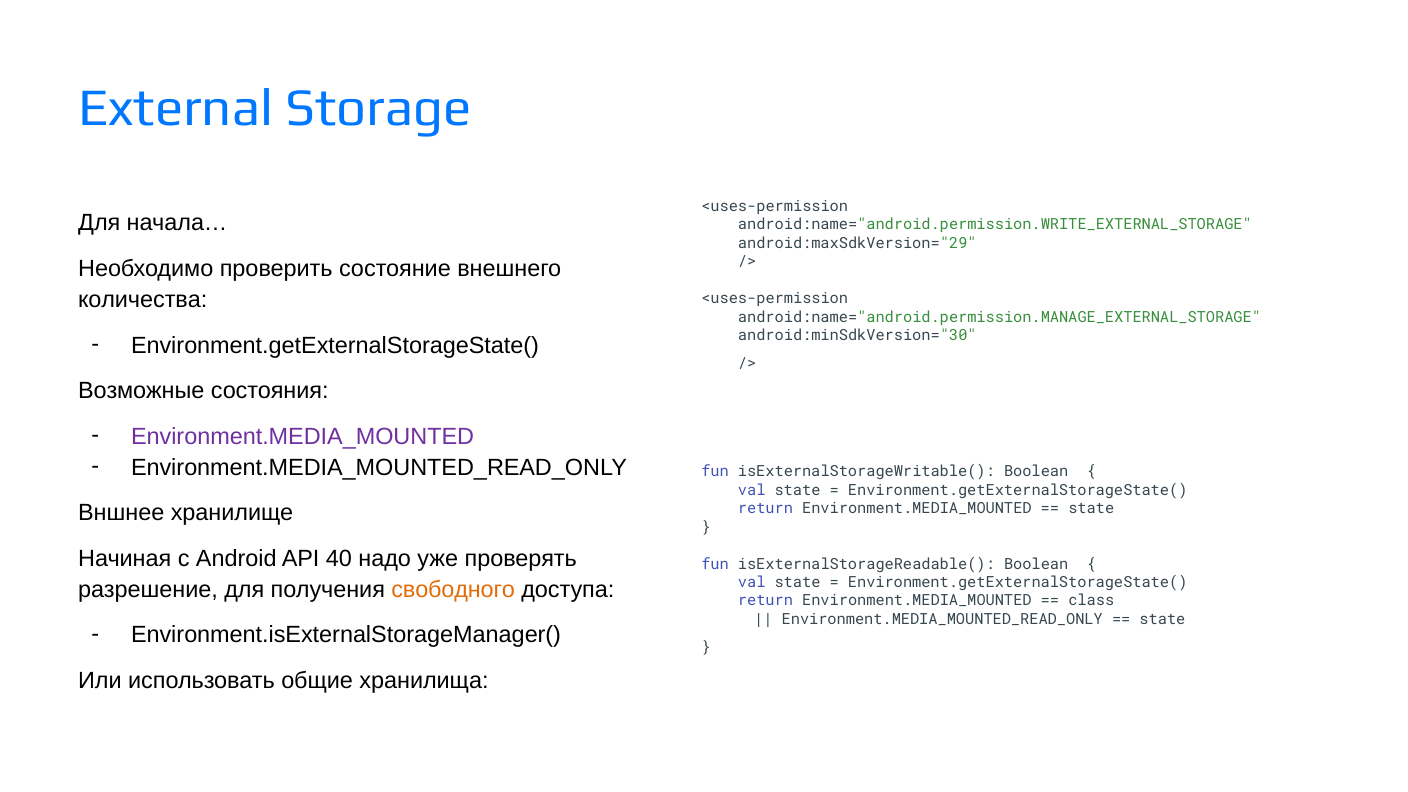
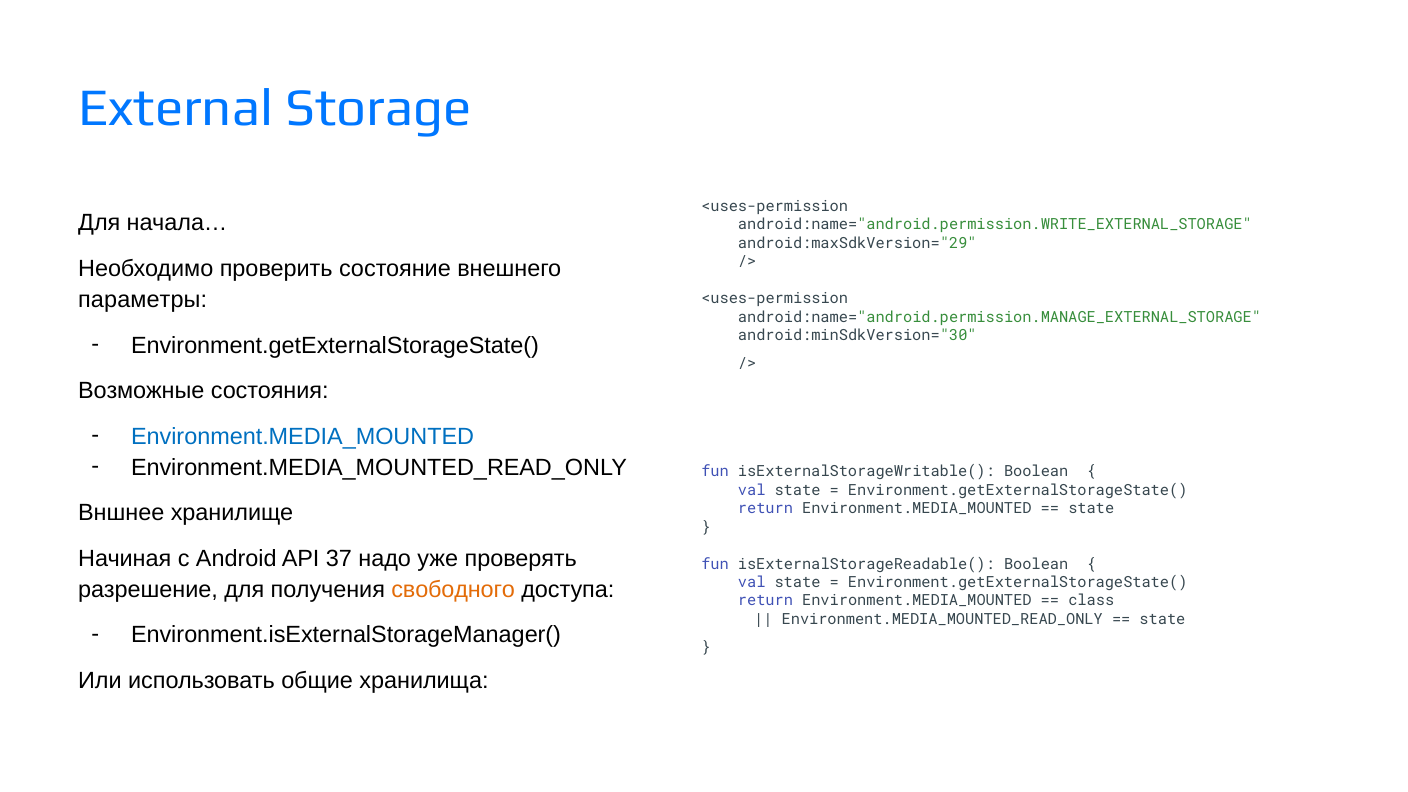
количества: количества -> параметры
Environment.MEDIA_MOUNTED at (303, 436) colour: purple -> blue
40: 40 -> 37
